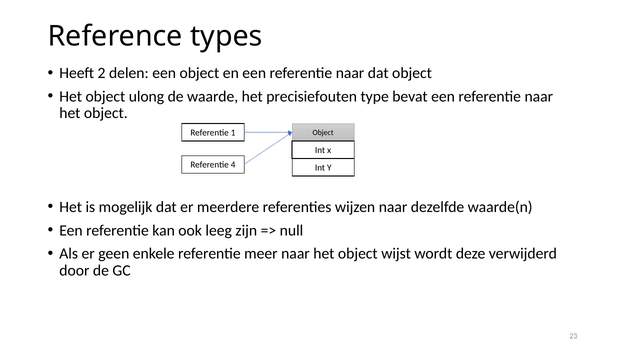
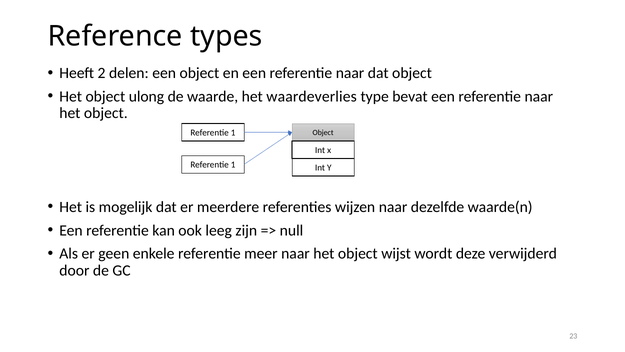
precisiefouten: precisiefouten -> waardeverlies
4 at (233, 165): 4 -> 1
